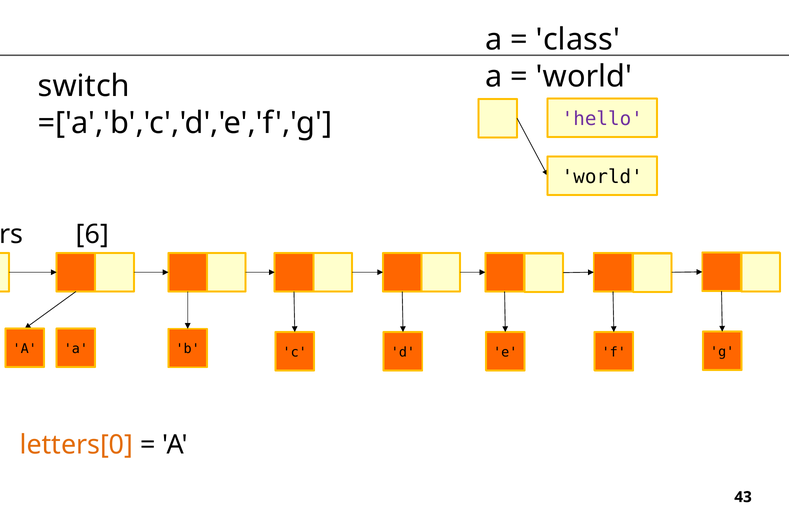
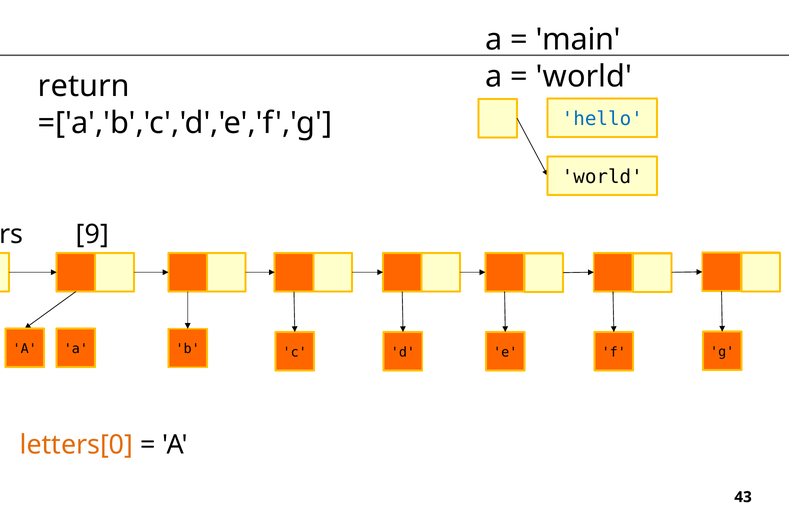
class: class -> main
switch: switch -> return
hello colour: purple -> blue
6: 6 -> 9
